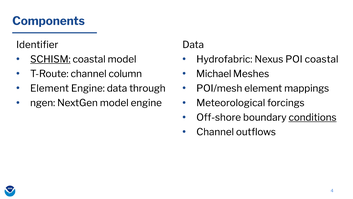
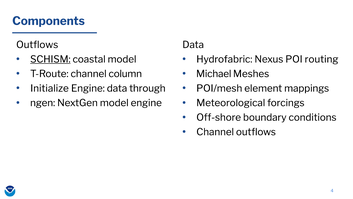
Identifier at (37, 45): Identifier -> Outflows
POI coastal: coastal -> routing
Element at (50, 88): Element -> Initialize
conditions underline: present -> none
